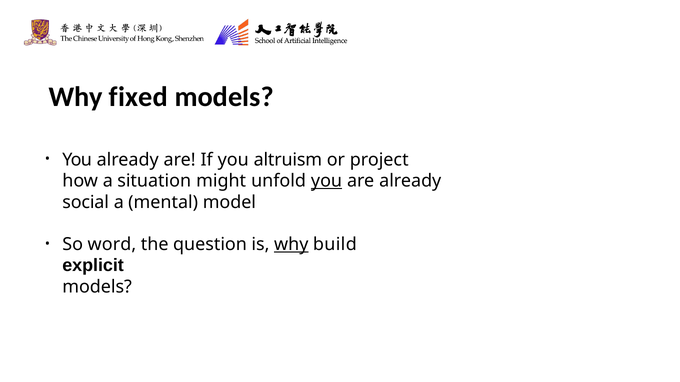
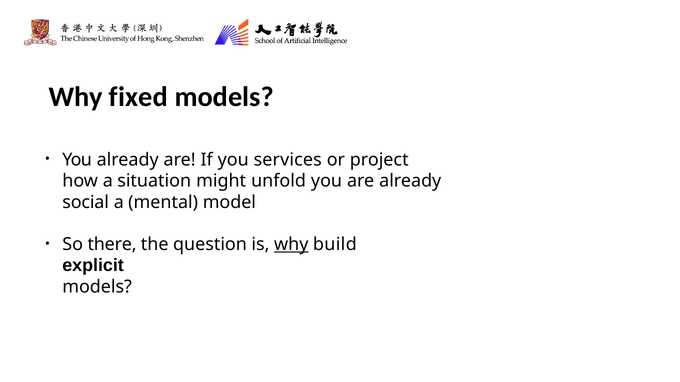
altruism: altruism -> services
you at (327, 181) underline: present -> none
word: word -> there
